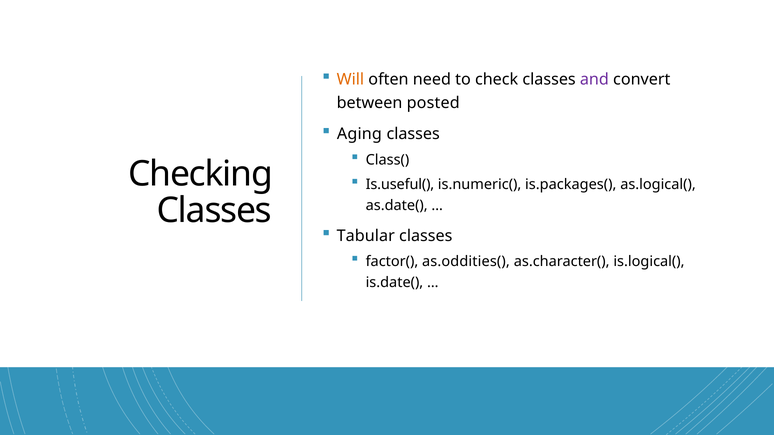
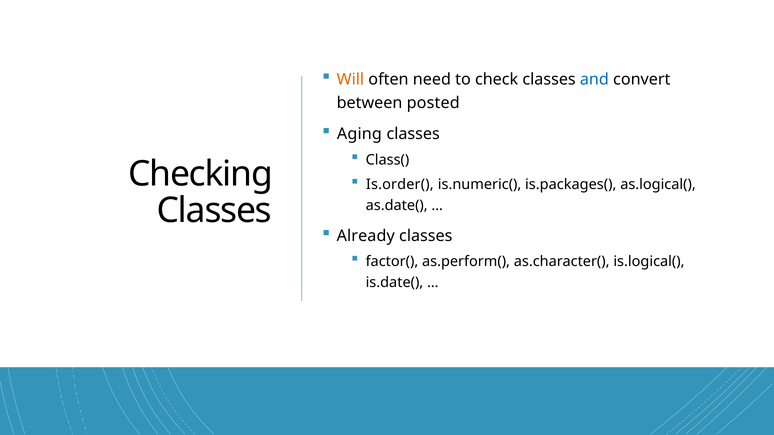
and colour: purple -> blue
Is.useful(: Is.useful( -> Is.order(
Tabular: Tabular -> Already
as.oddities(: as.oddities( -> as.perform(
